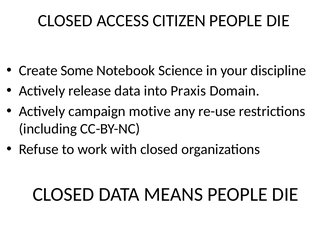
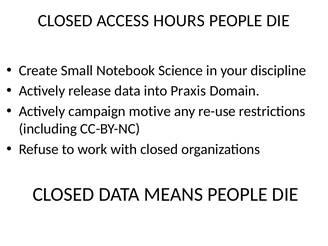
CITIZEN: CITIZEN -> HOURS
Some: Some -> Small
